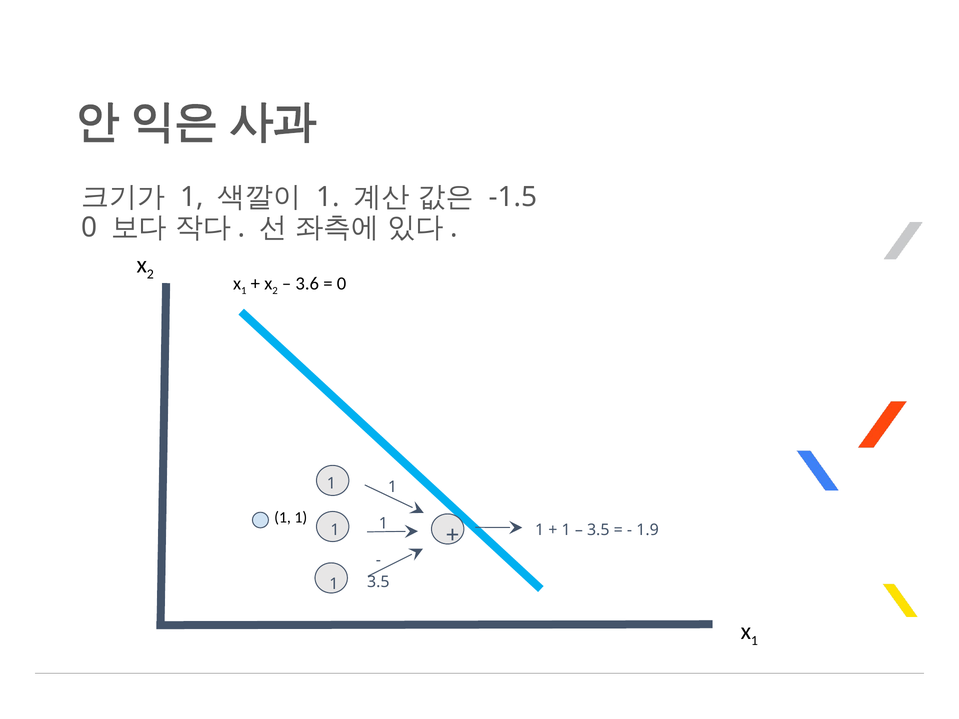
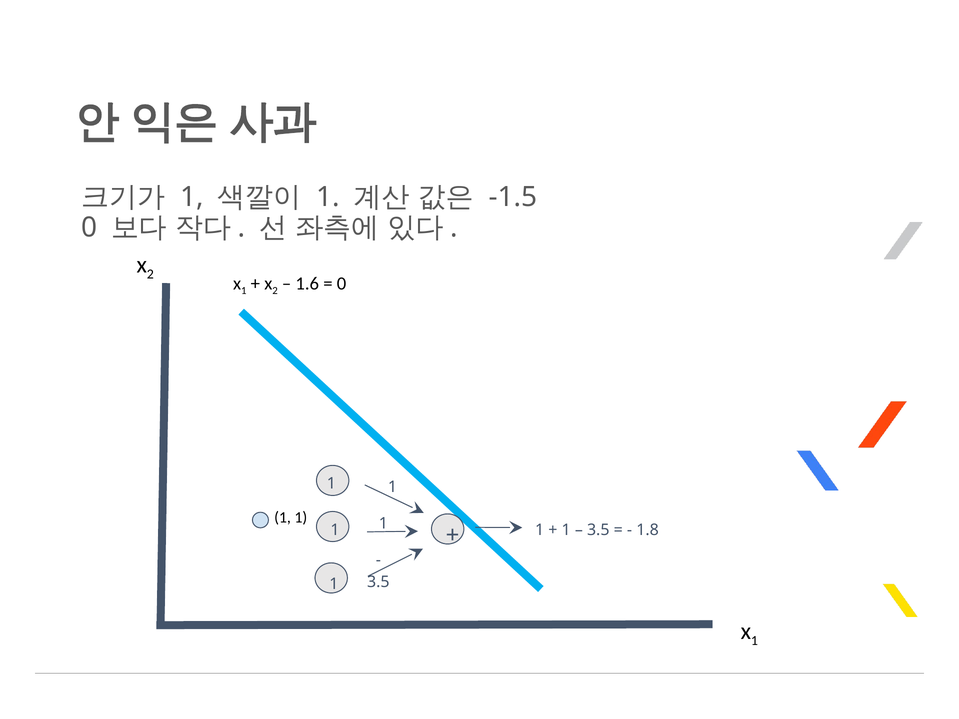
3.6: 3.6 -> 1.6
1.9: 1.9 -> 1.8
